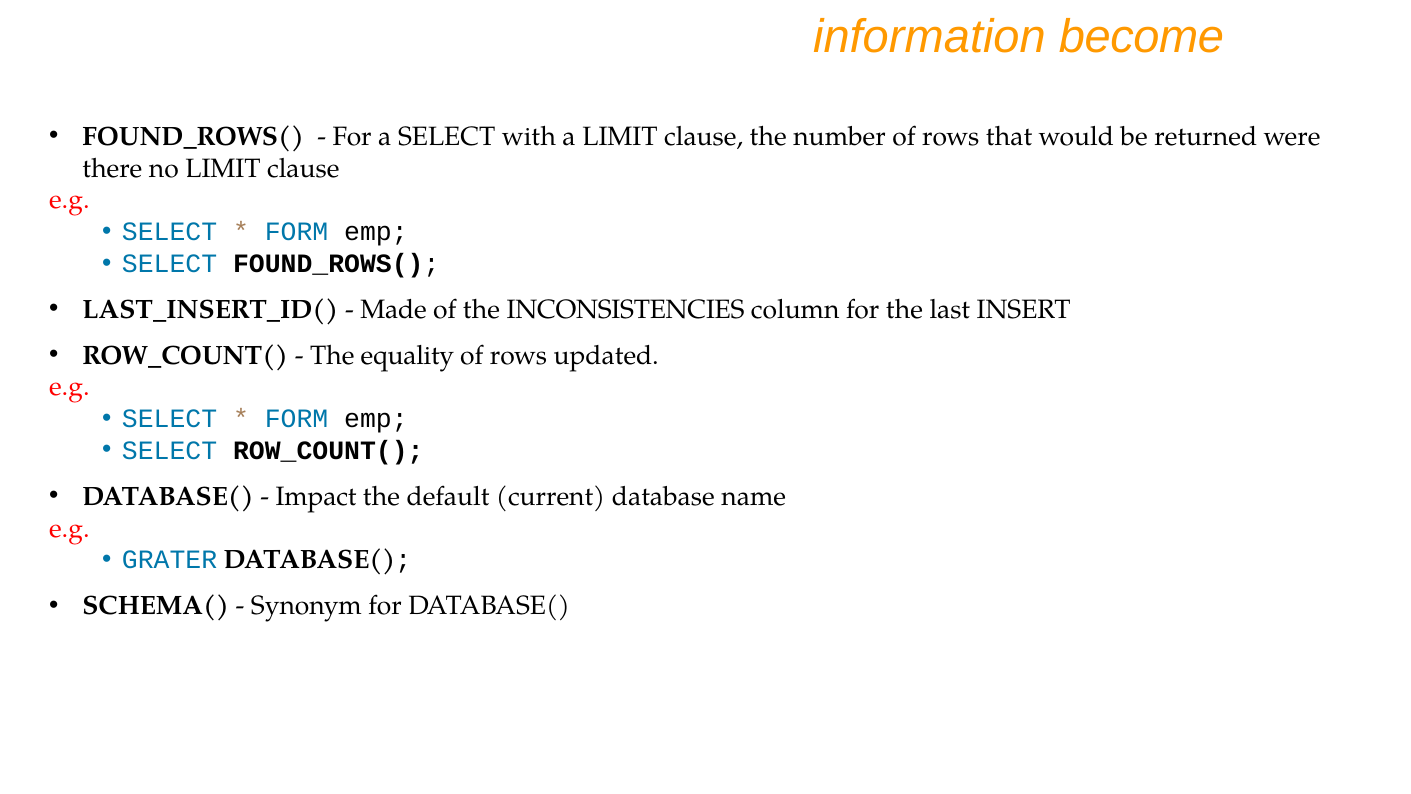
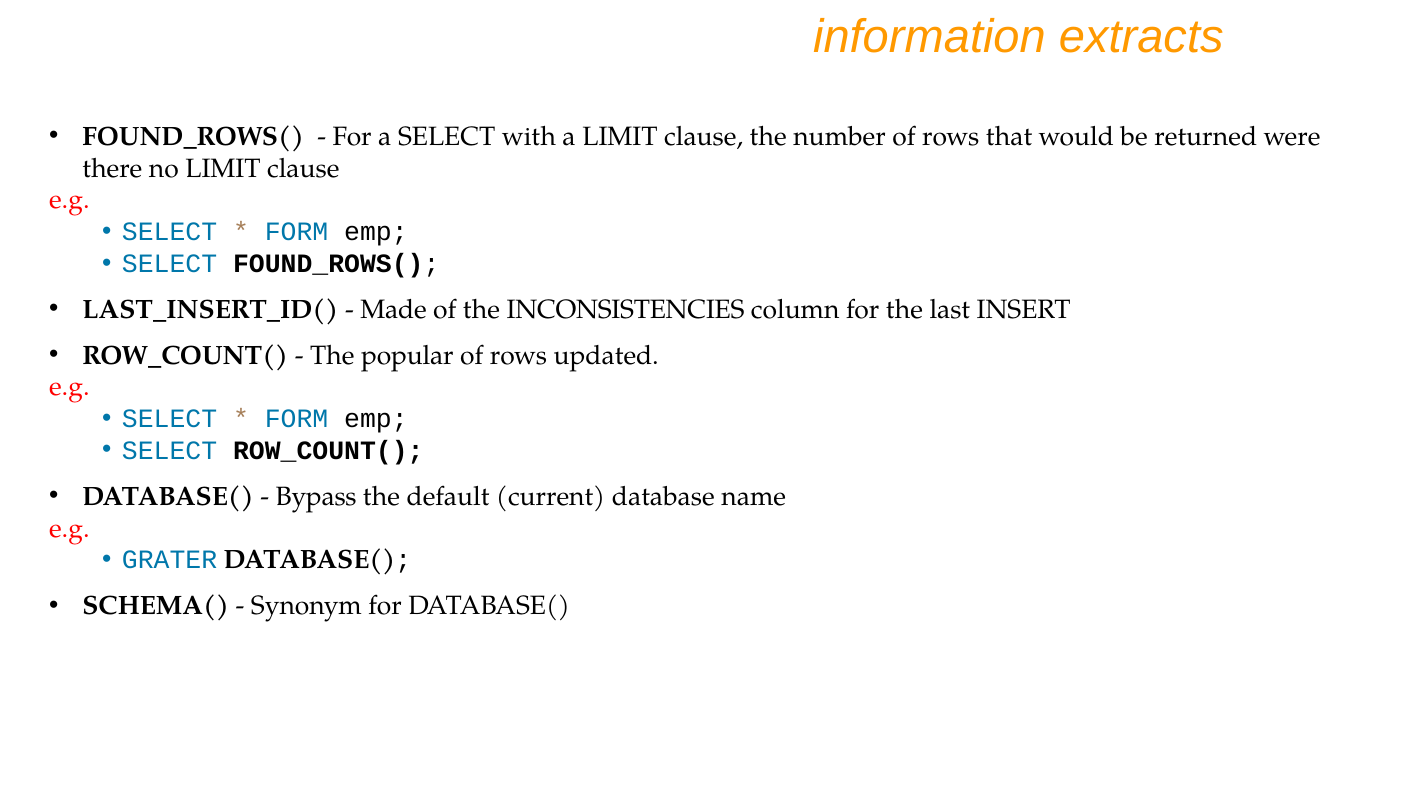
become: become -> extracts
equality: equality -> popular
Impact: Impact -> Bypass
